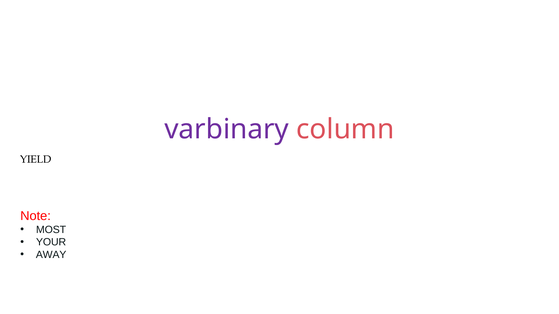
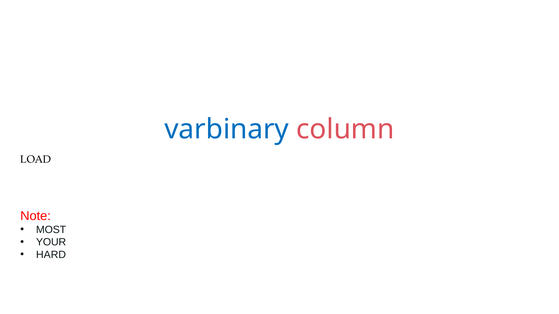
varbinary colour: purple -> blue
YIELD: YIELD -> LOAD
AWAY: AWAY -> HARD
